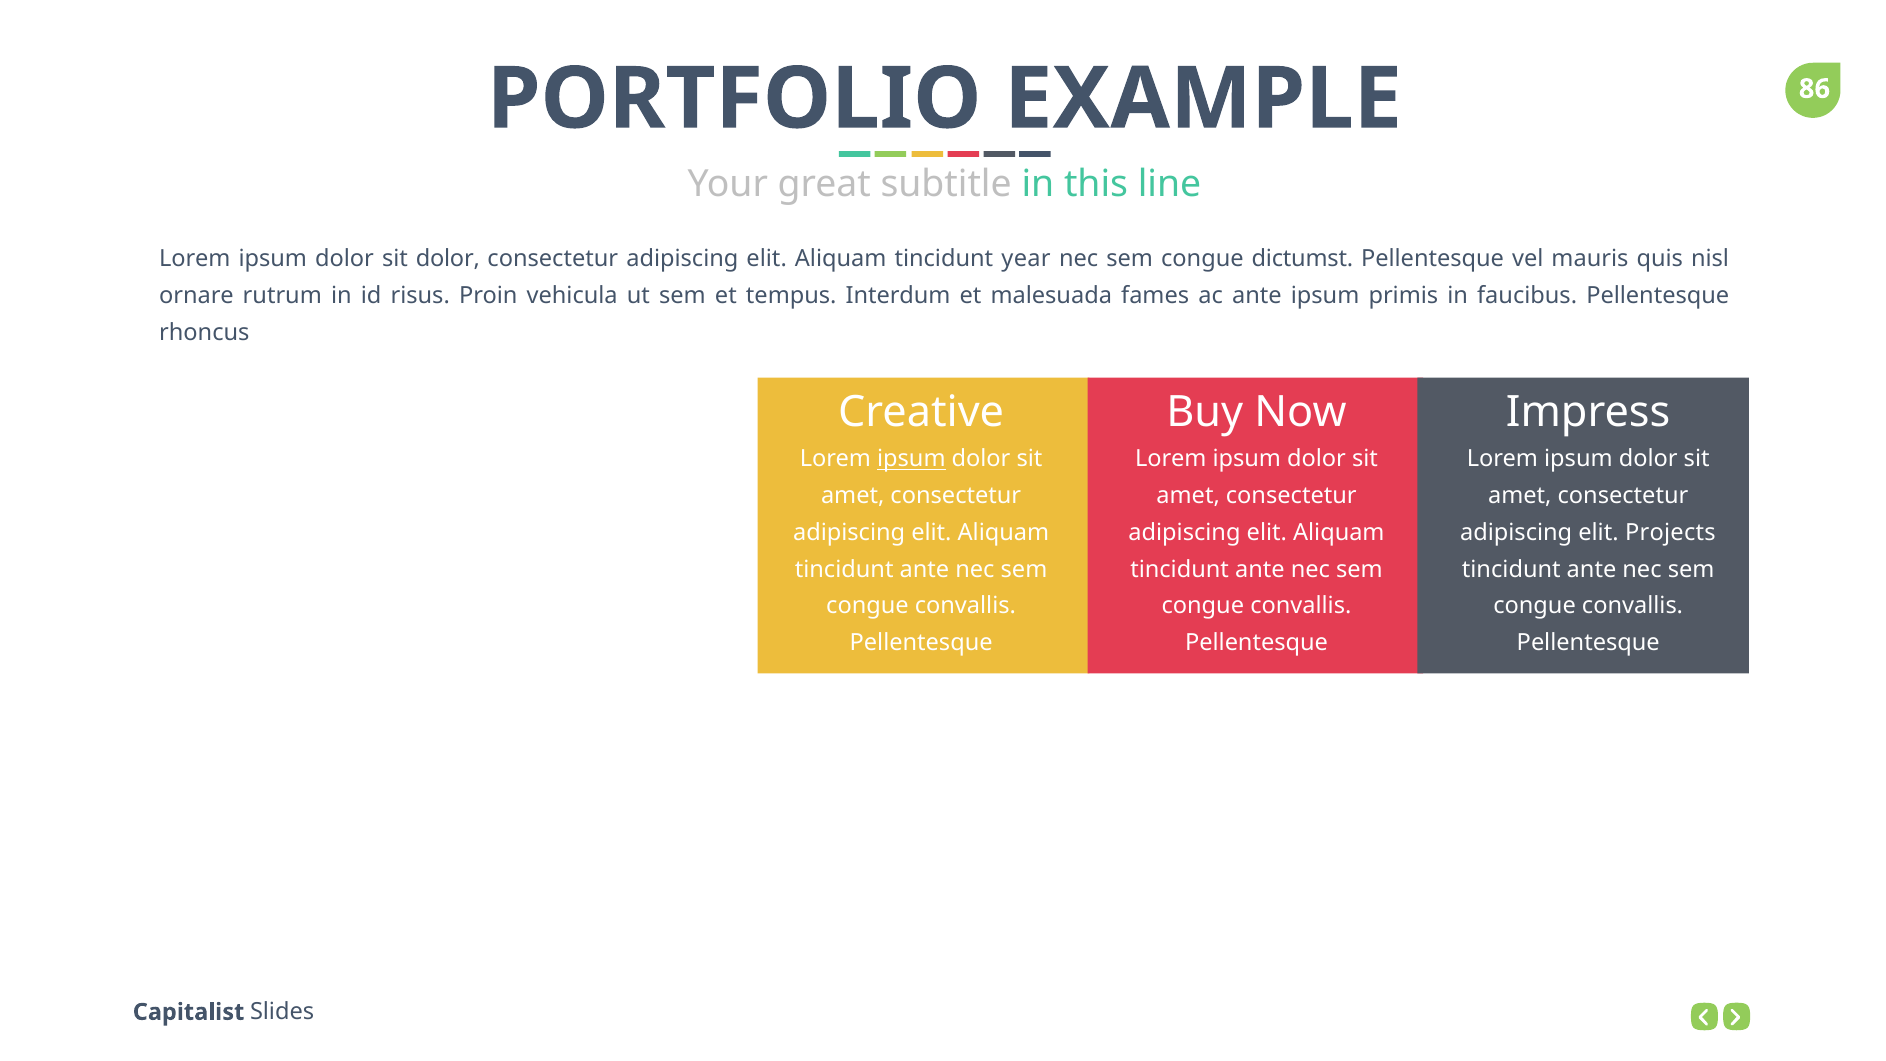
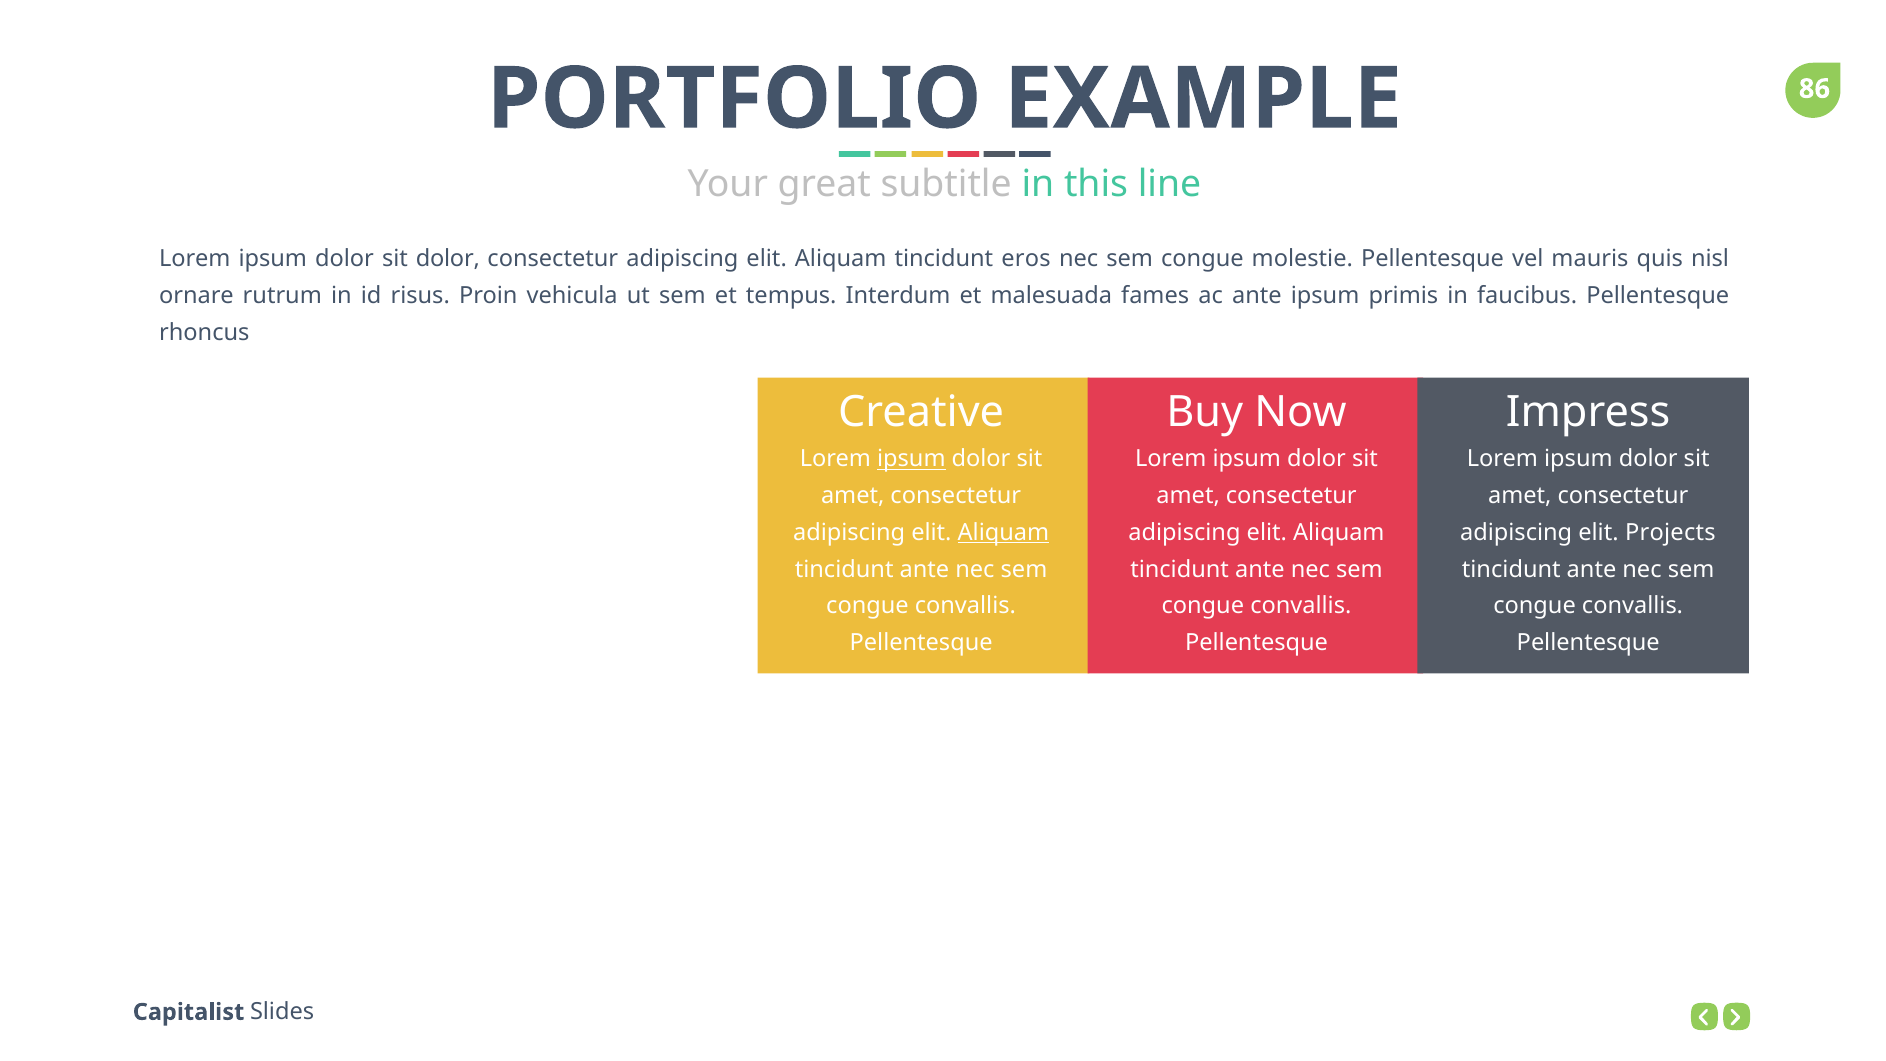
year: year -> eros
dictumst: dictumst -> molestie
Aliquam at (1003, 533) underline: none -> present
